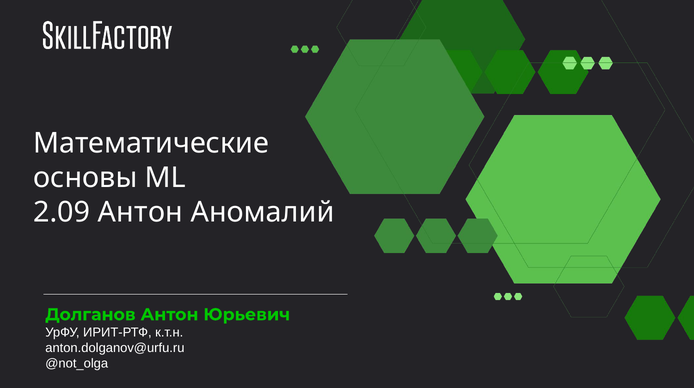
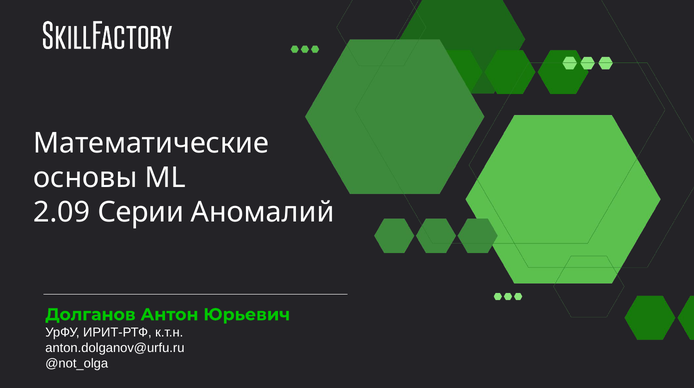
2.09 Антон: Антон -> Серии
